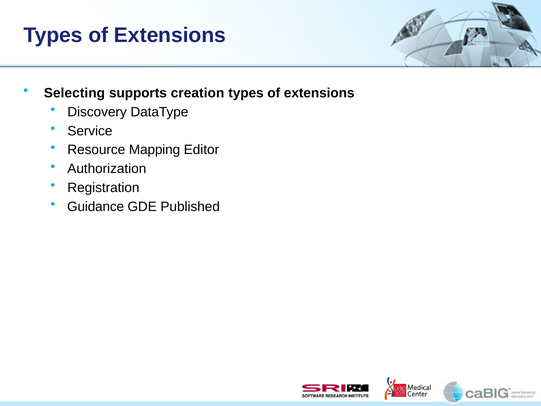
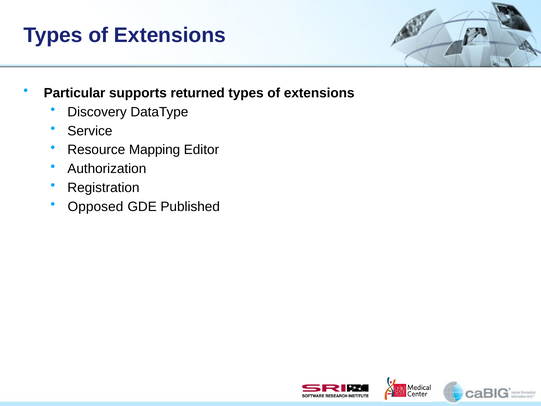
Selecting: Selecting -> Particular
creation: creation -> returned
Guidance: Guidance -> Opposed
